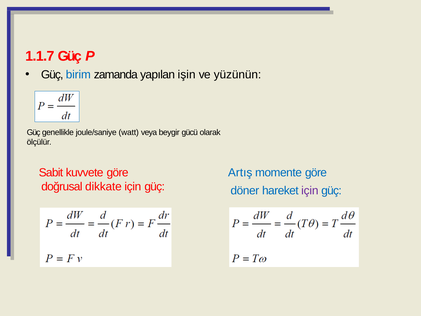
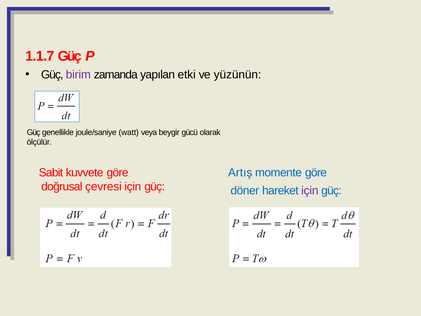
birim colour: blue -> purple
işin: işin -> etki
dikkate: dikkate -> çevresi
